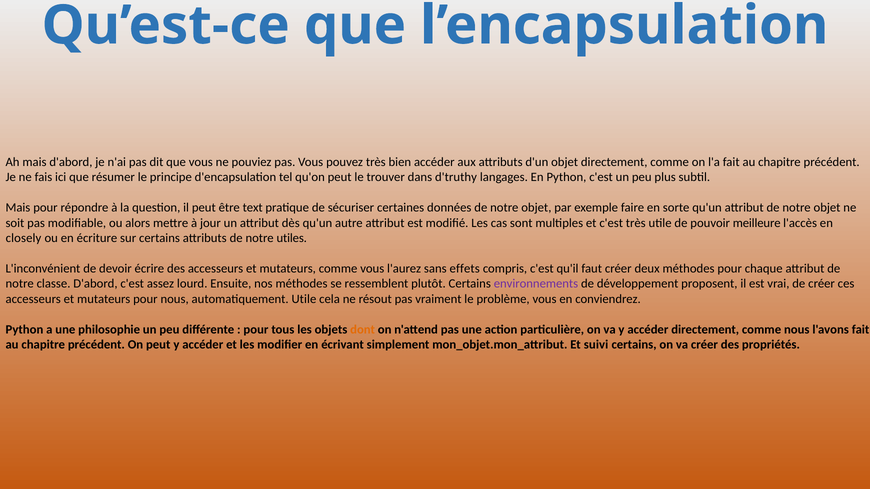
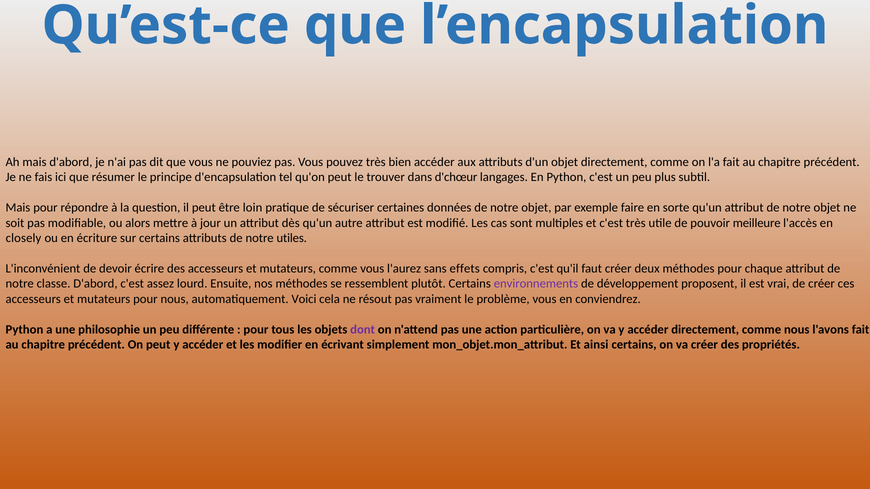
d'truthy: d'truthy -> d'chœur
text: text -> loin
automatiquement Utile: Utile -> Voici
dont colour: orange -> purple
suivi: suivi -> ainsi
